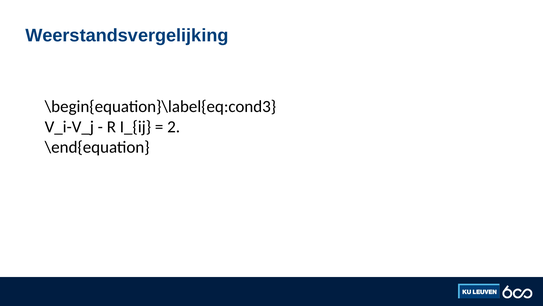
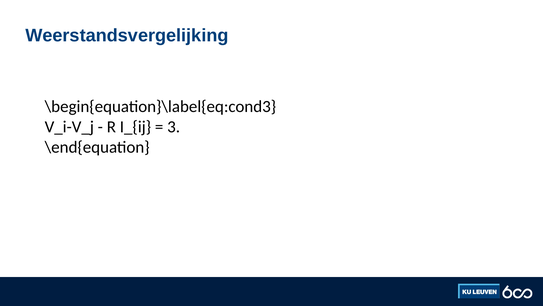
2: 2 -> 3
